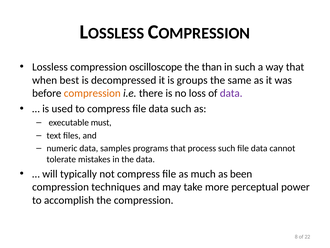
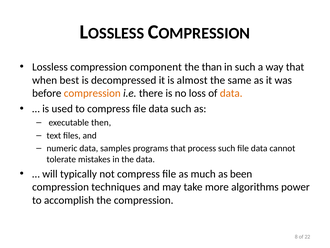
oscilloscope: oscilloscope -> component
groups: groups -> almost
data at (231, 93) colour: purple -> orange
must: must -> then
perceptual: perceptual -> algorithms
